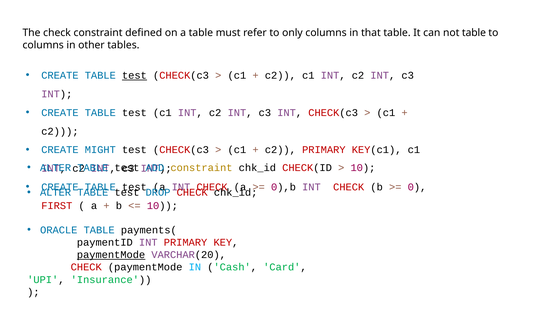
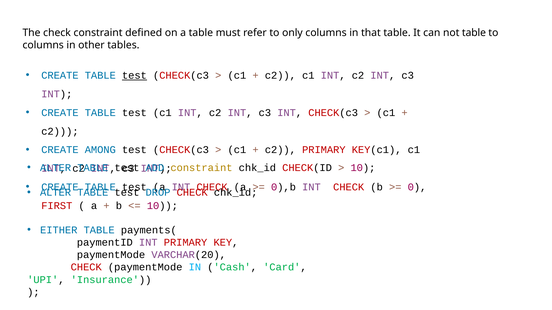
MIGHT: MIGHT -> AMONG
ORACLE: ORACLE -> EITHER
paymentMode at (111, 255) underline: present -> none
